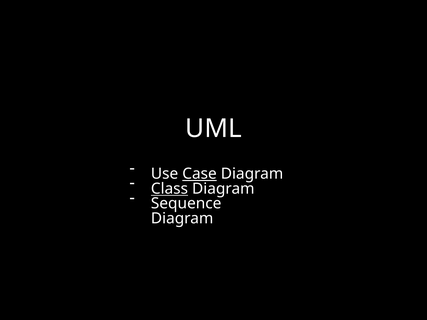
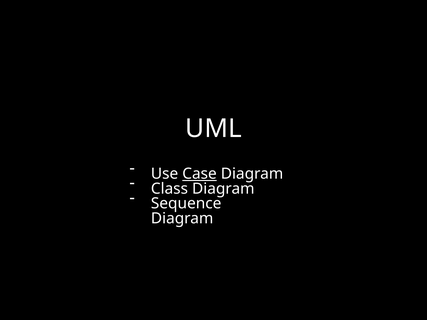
Class underline: present -> none
